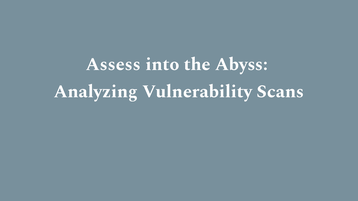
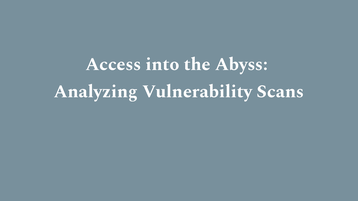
Assess: Assess -> Access
